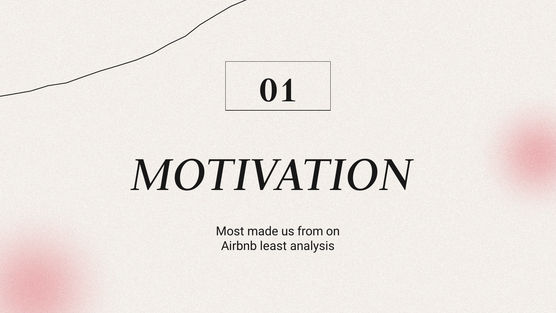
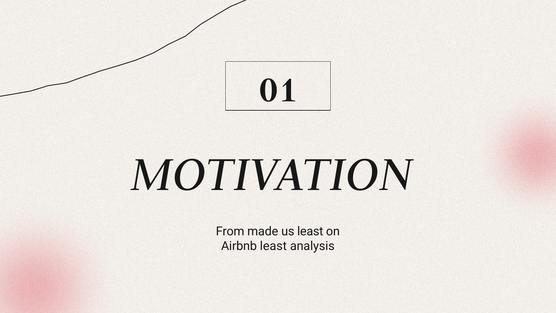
Most: Most -> From
us from: from -> least
